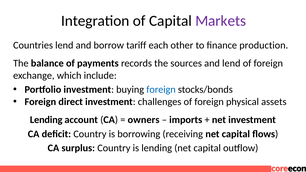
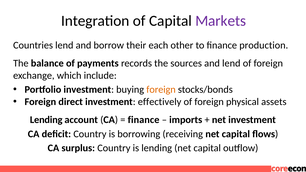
tariff: tariff -> their
foreign at (161, 90) colour: blue -> orange
challenges: challenges -> effectively
owners at (144, 120): owners -> finance
